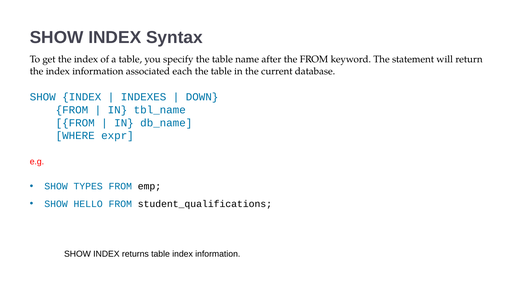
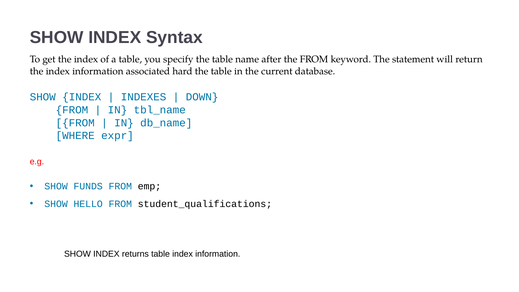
each: each -> hard
TYPES: TYPES -> FUNDS
